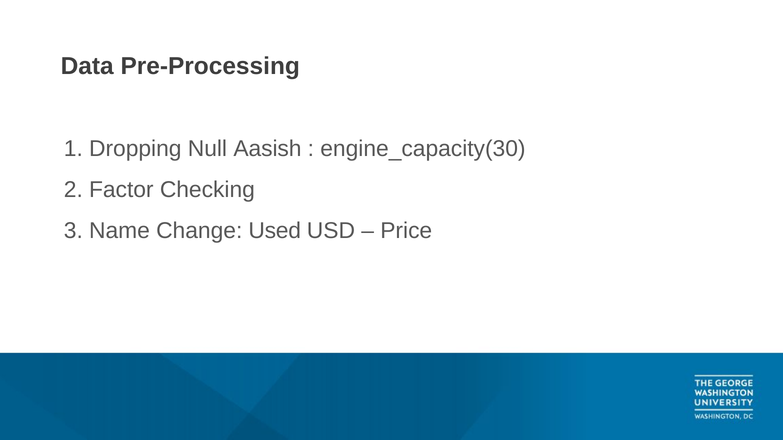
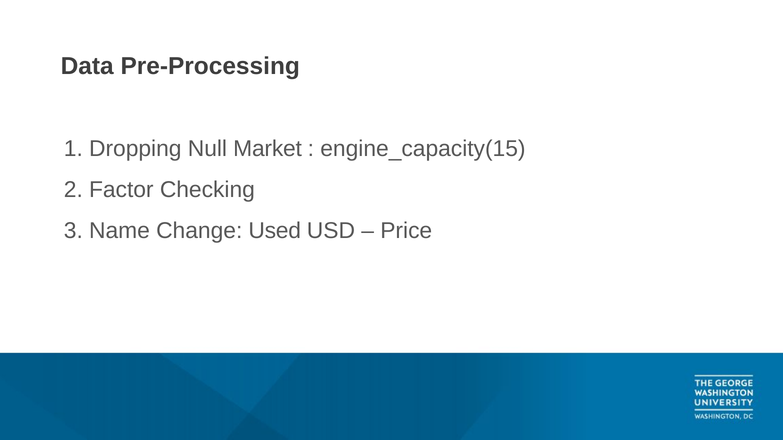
Aasish: Aasish -> Market
engine_capacity(30: engine_capacity(30 -> engine_capacity(15
